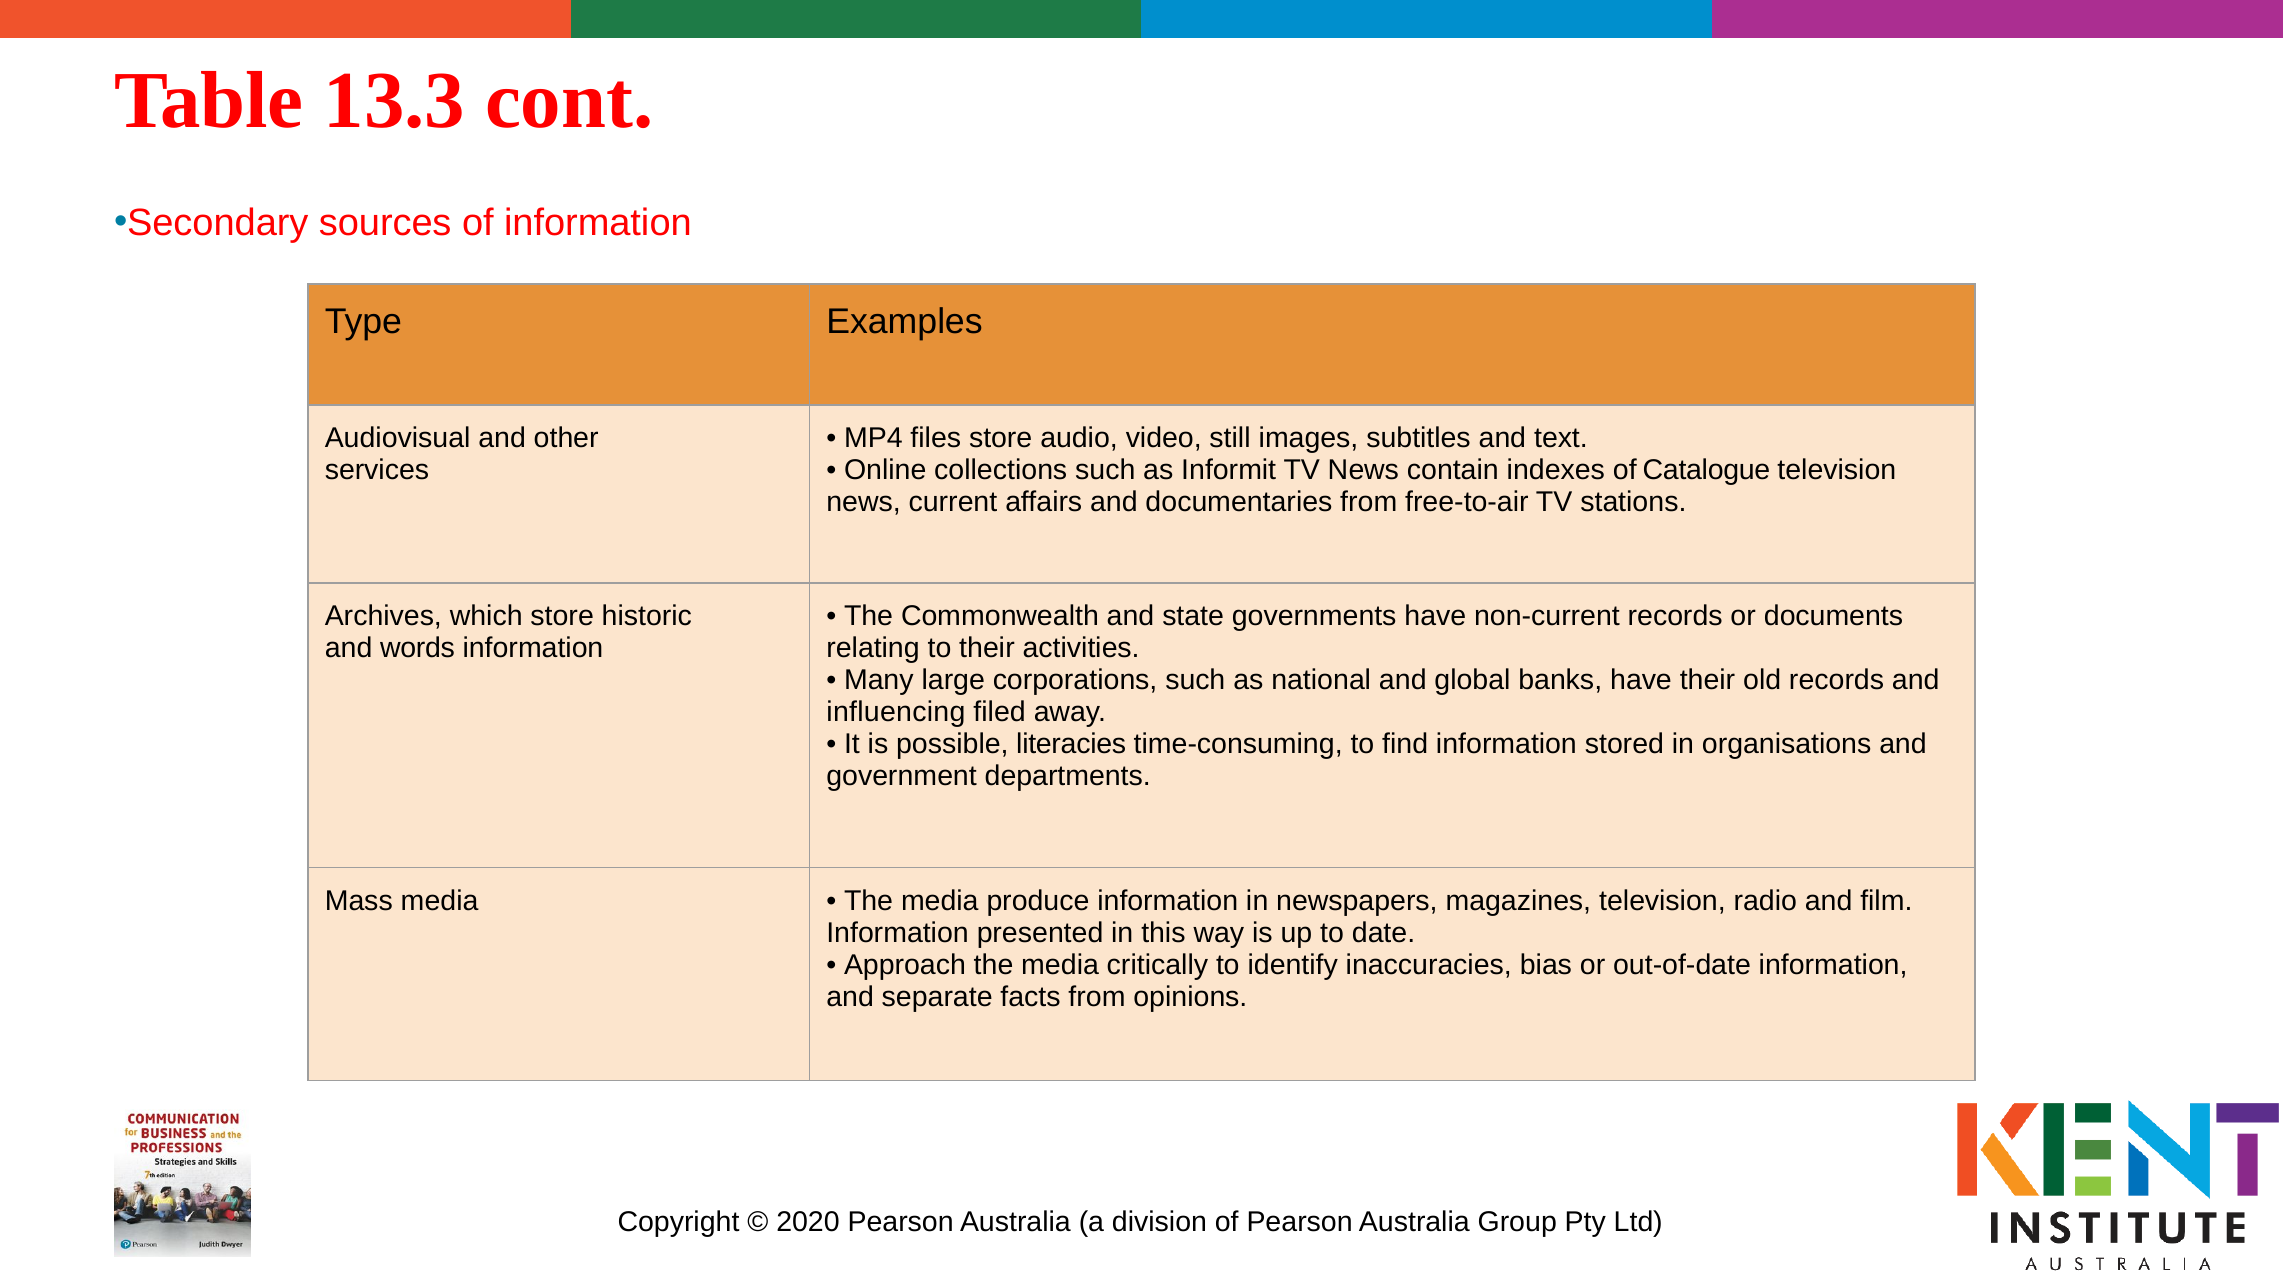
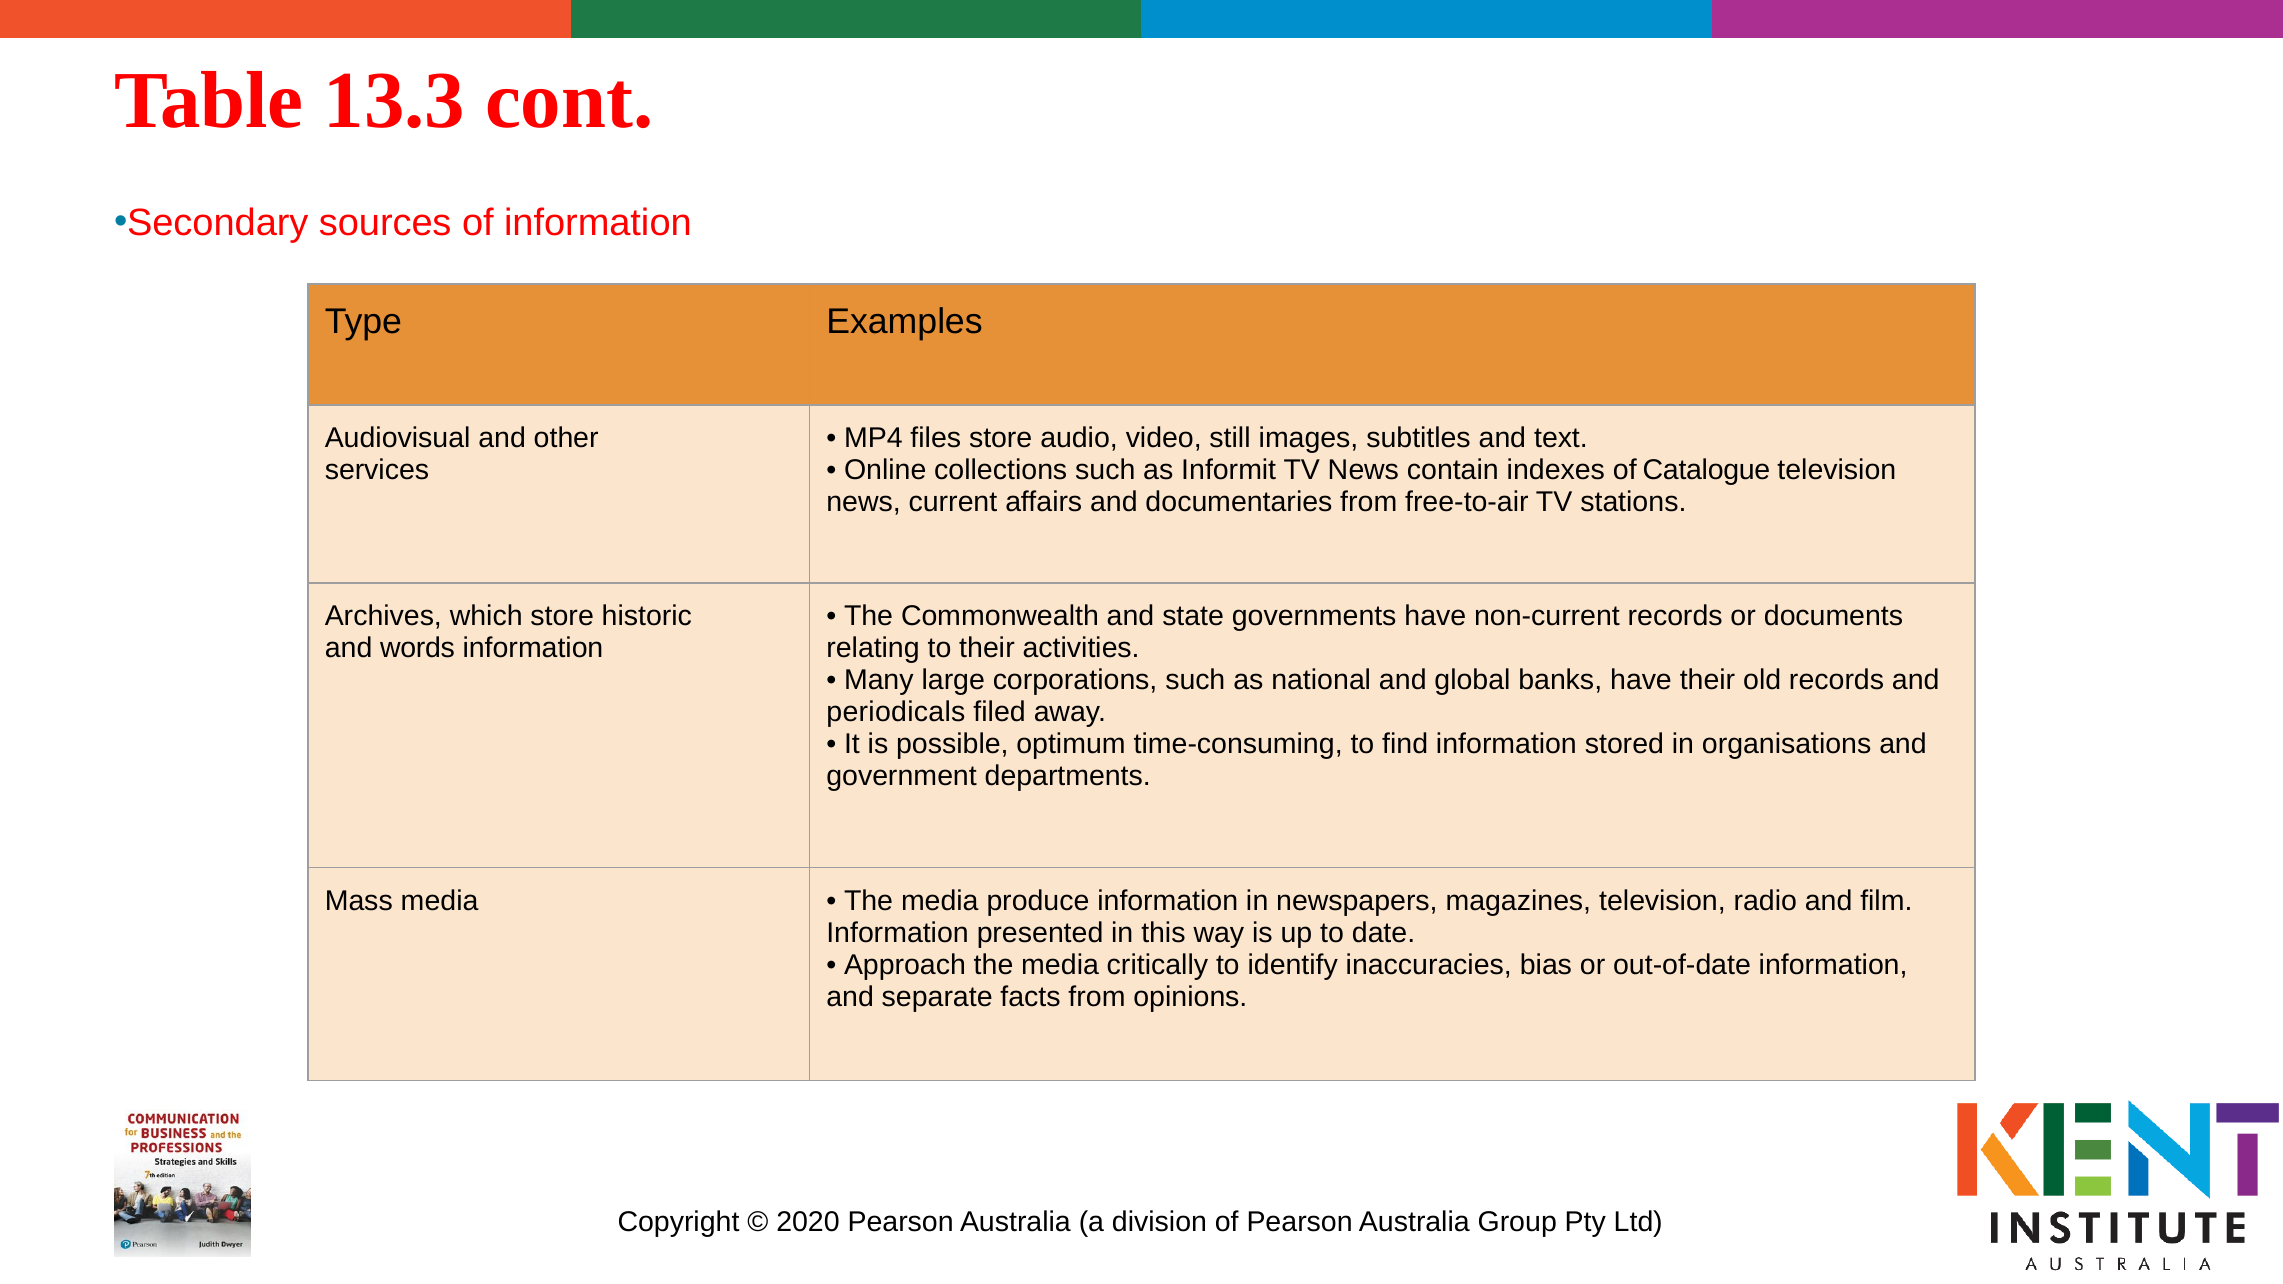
influencing: influencing -> periodicals
literacies: literacies -> optimum
